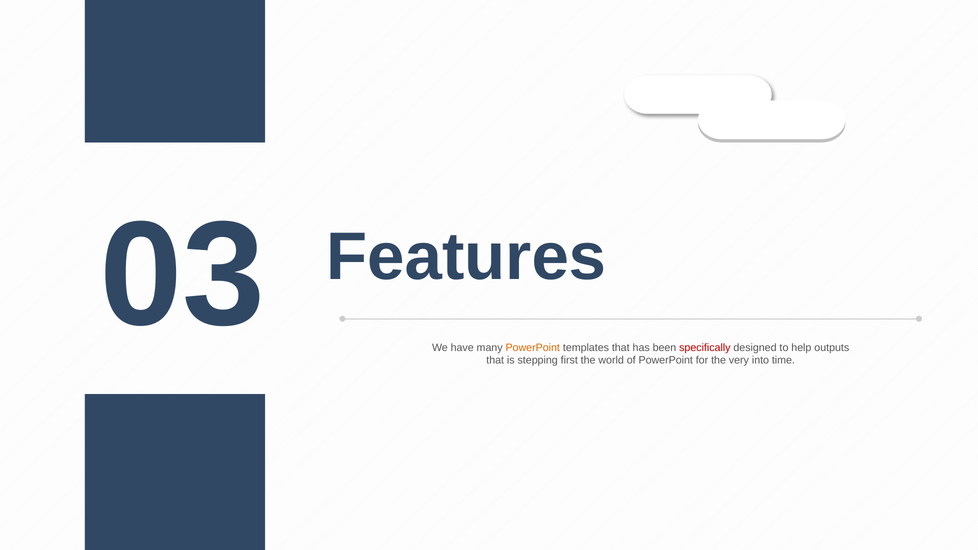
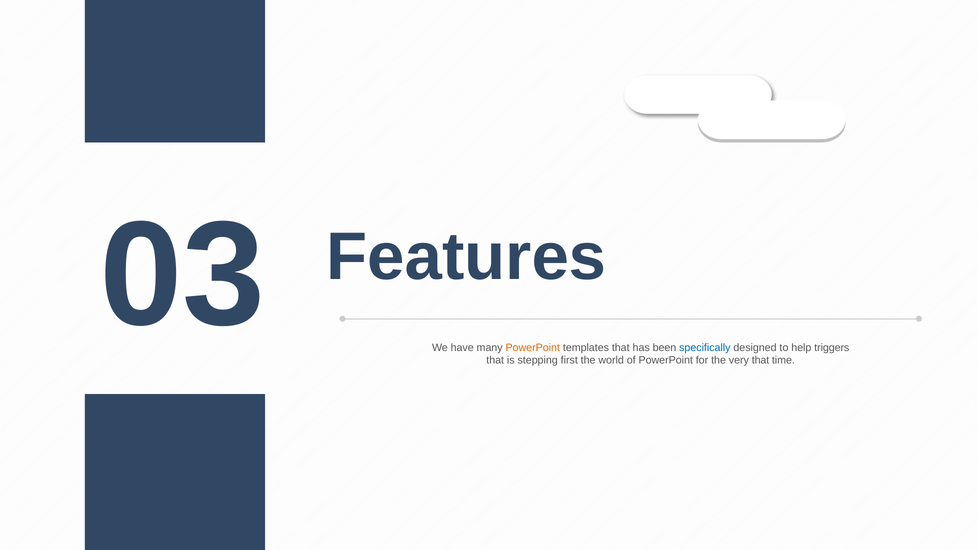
specifically colour: red -> blue
outputs: outputs -> triggers
very into: into -> that
